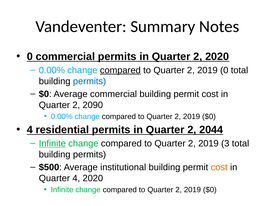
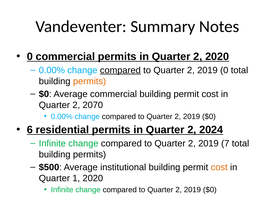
permits at (90, 81) colour: blue -> orange
2090: 2090 -> 2070
4 at (30, 130): 4 -> 6
2044: 2044 -> 2024
Infinite at (52, 144) underline: present -> none
3: 3 -> 7
Quarter 4: 4 -> 1
